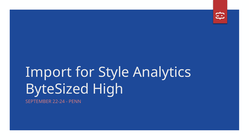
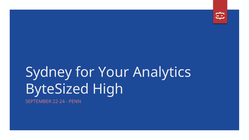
Import: Import -> Sydney
Style: Style -> Your
